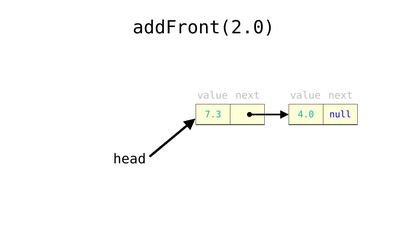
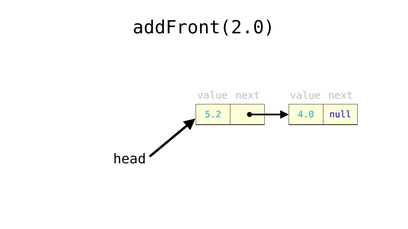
7.3: 7.3 -> 5.2
